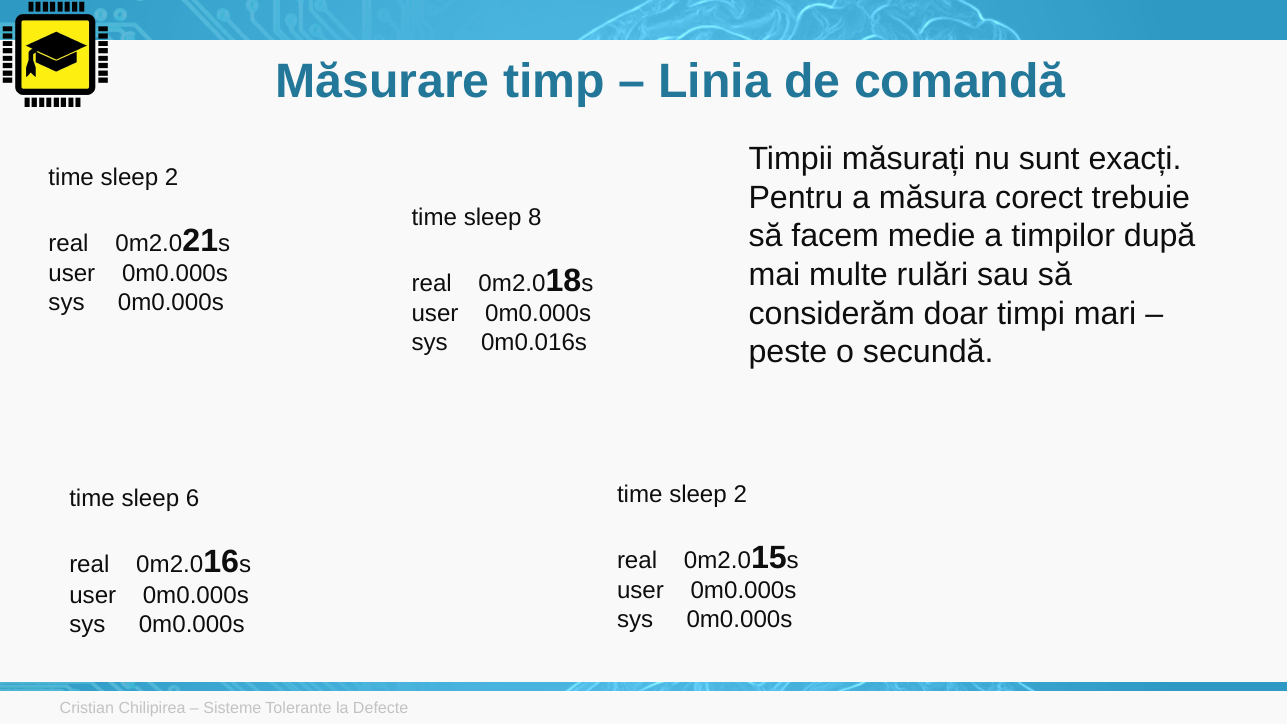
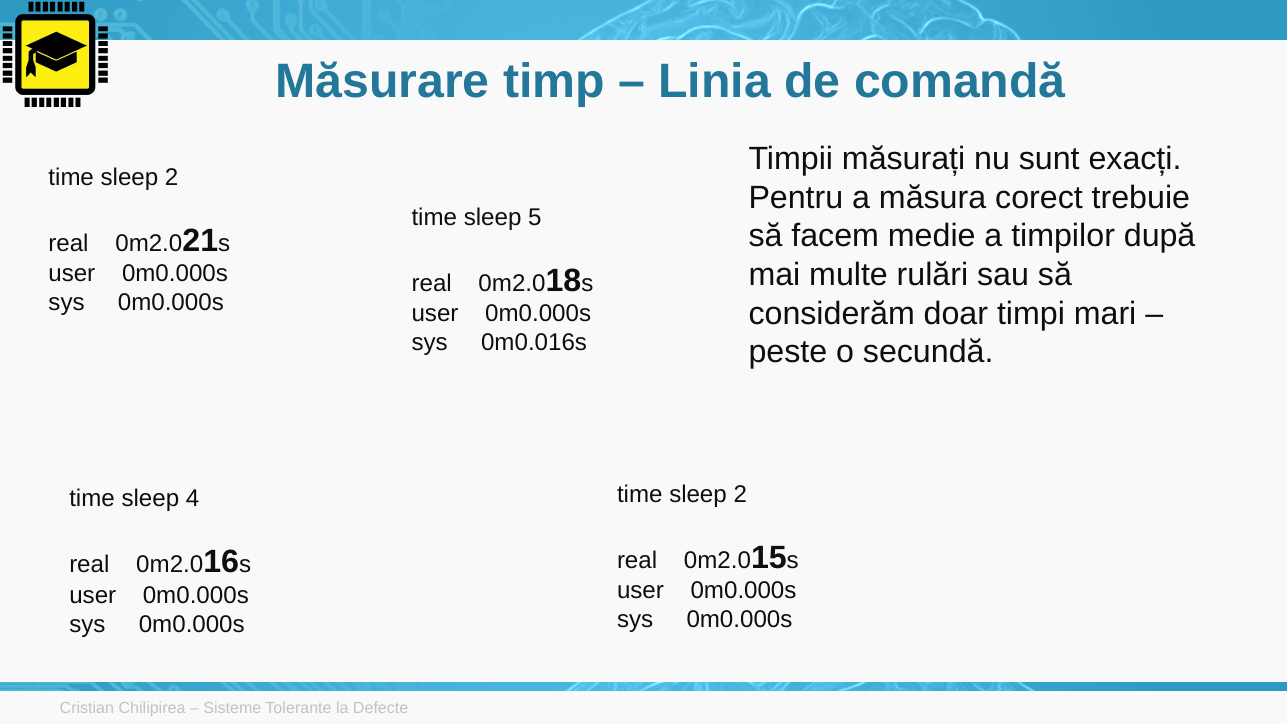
8: 8 -> 5
6: 6 -> 4
